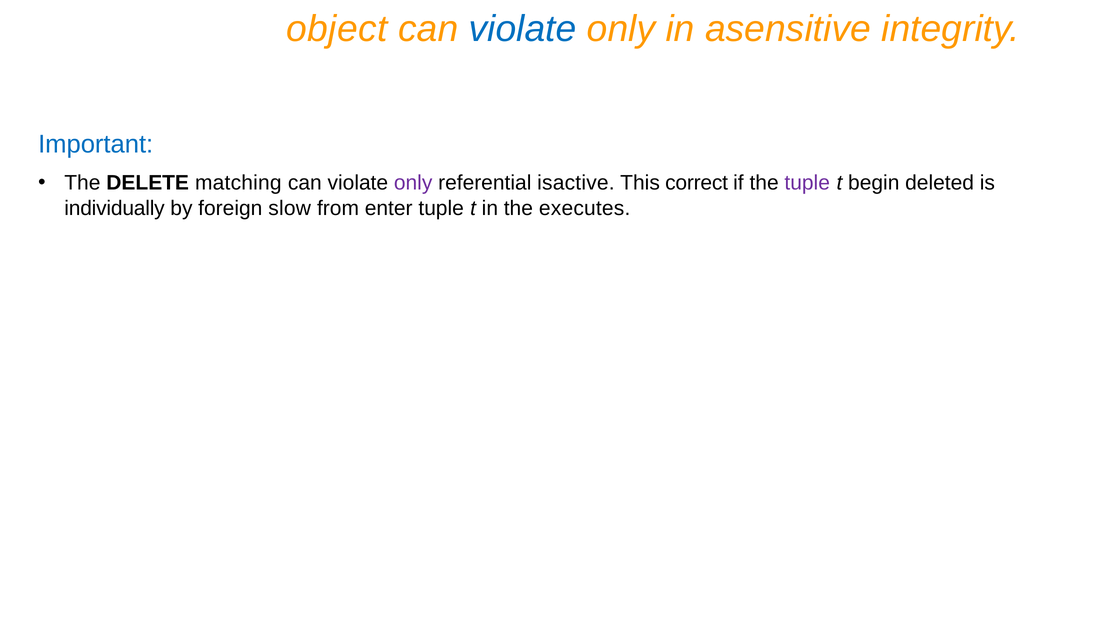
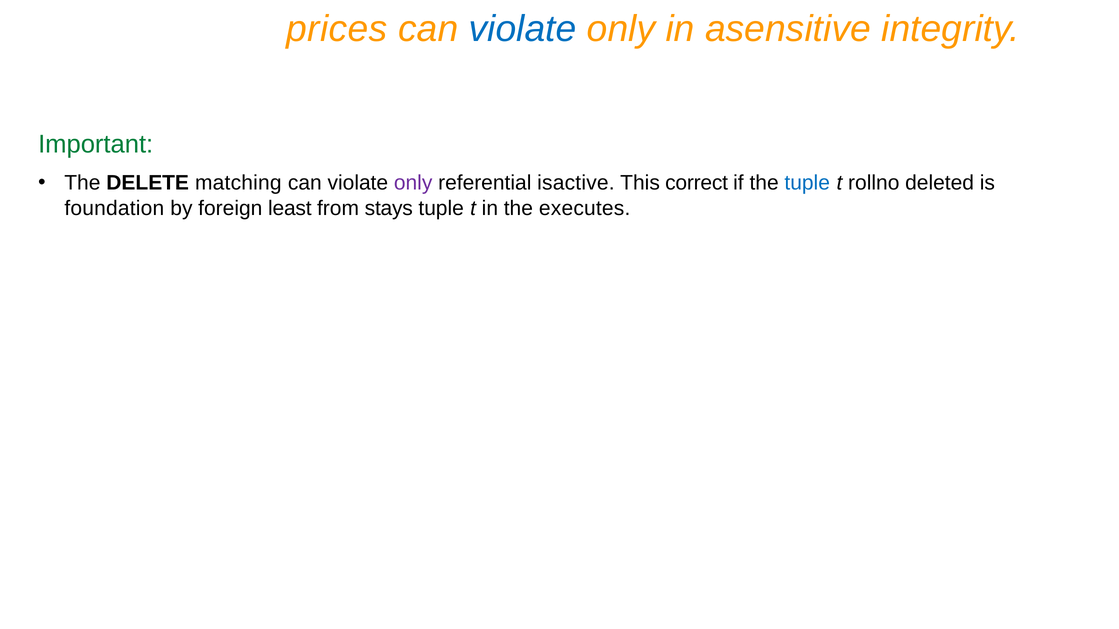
object: object -> prices
Important colour: blue -> green
tuple at (807, 183) colour: purple -> blue
begin: begin -> rollno
individually: individually -> foundation
slow: slow -> least
enter: enter -> stays
